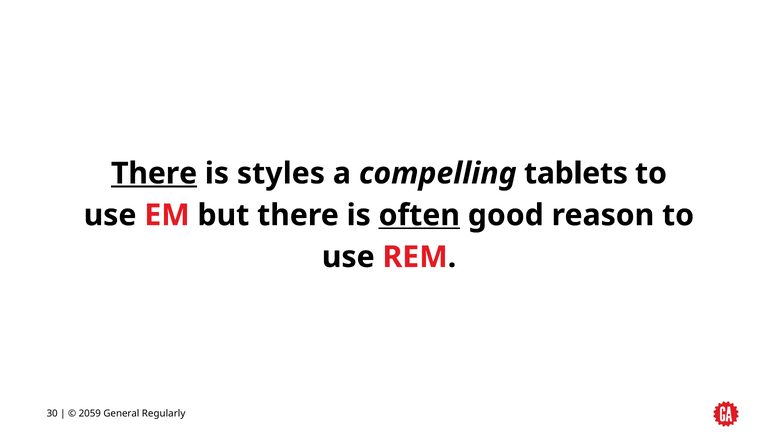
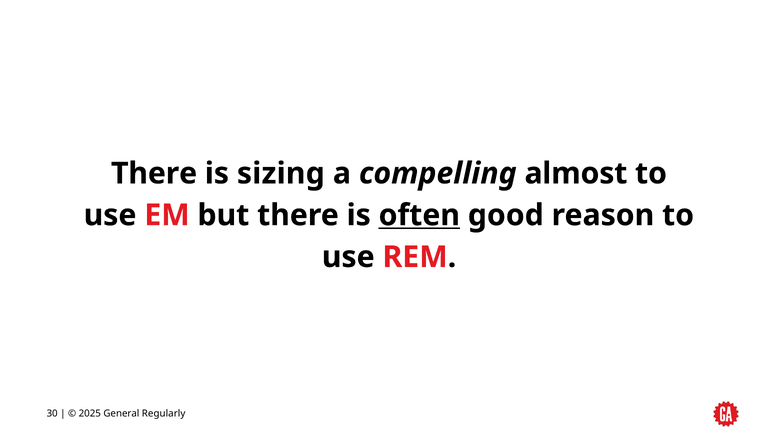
There at (154, 173) underline: present -> none
styles: styles -> sizing
tablets: tablets -> almost
2059: 2059 -> 2025
